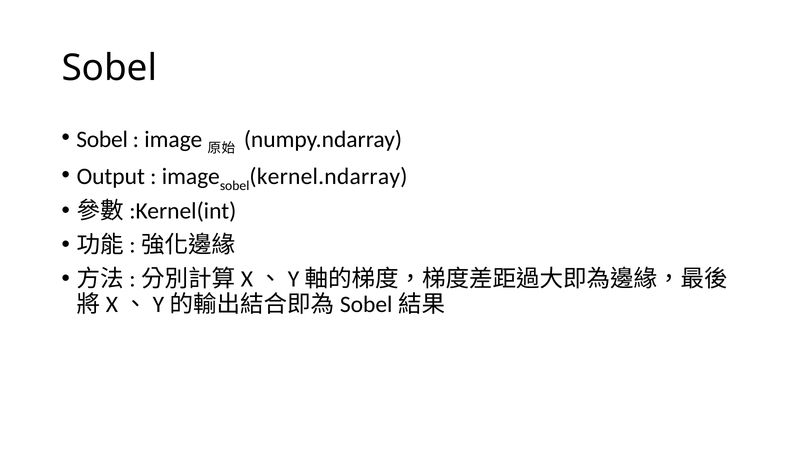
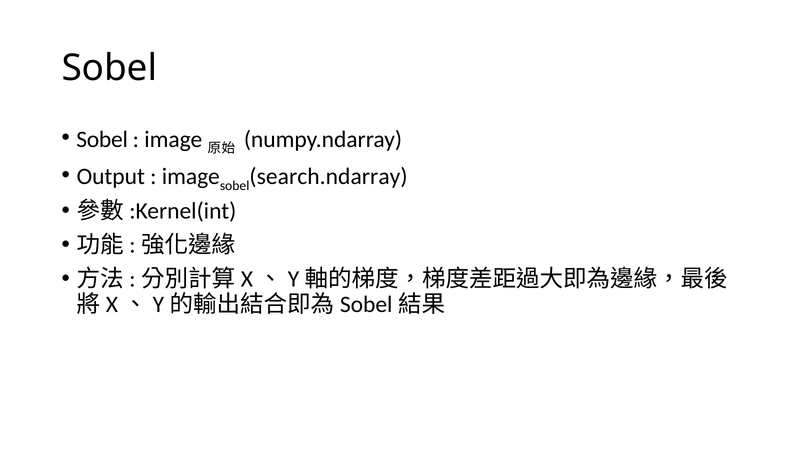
kernel.ndarray: kernel.ndarray -> search.ndarray
